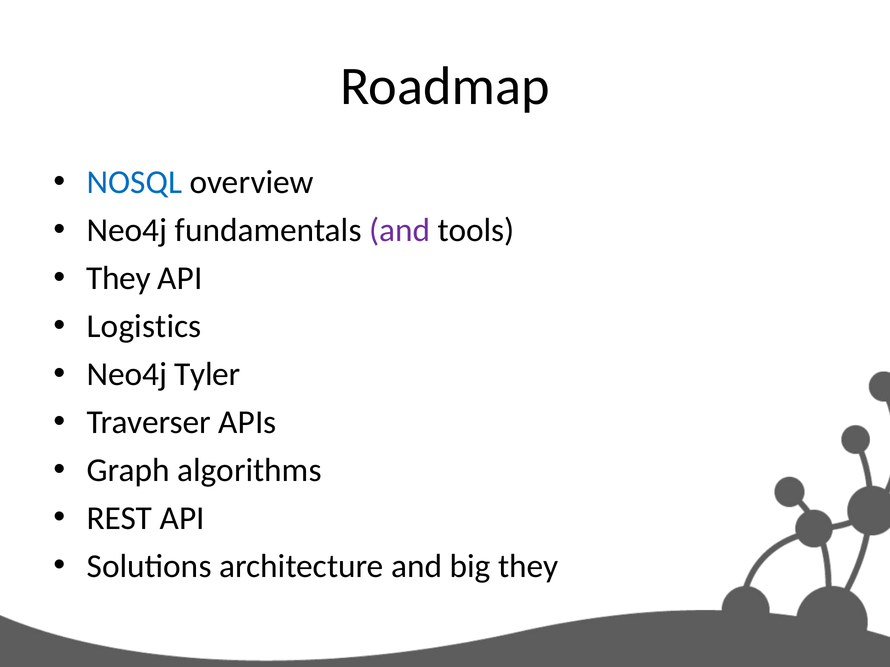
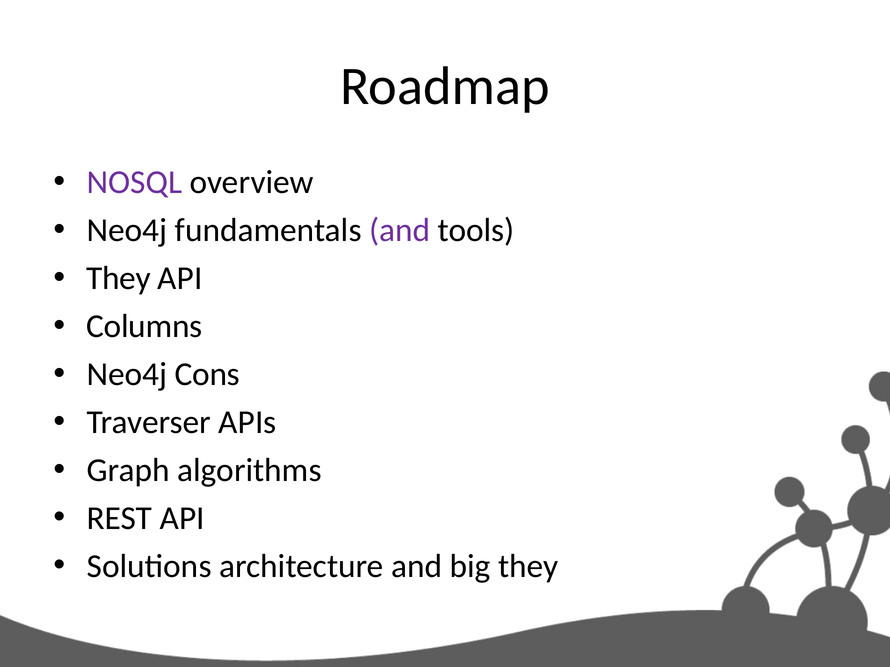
NOSQL colour: blue -> purple
Logistics: Logistics -> Columns
Tyler: Tyler -> Cons
